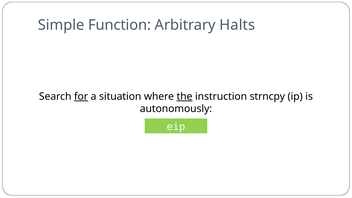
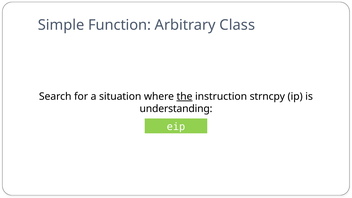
Halts: Halts -> Class
for underline: present -> none
autonomously: autonomously -> understanding
